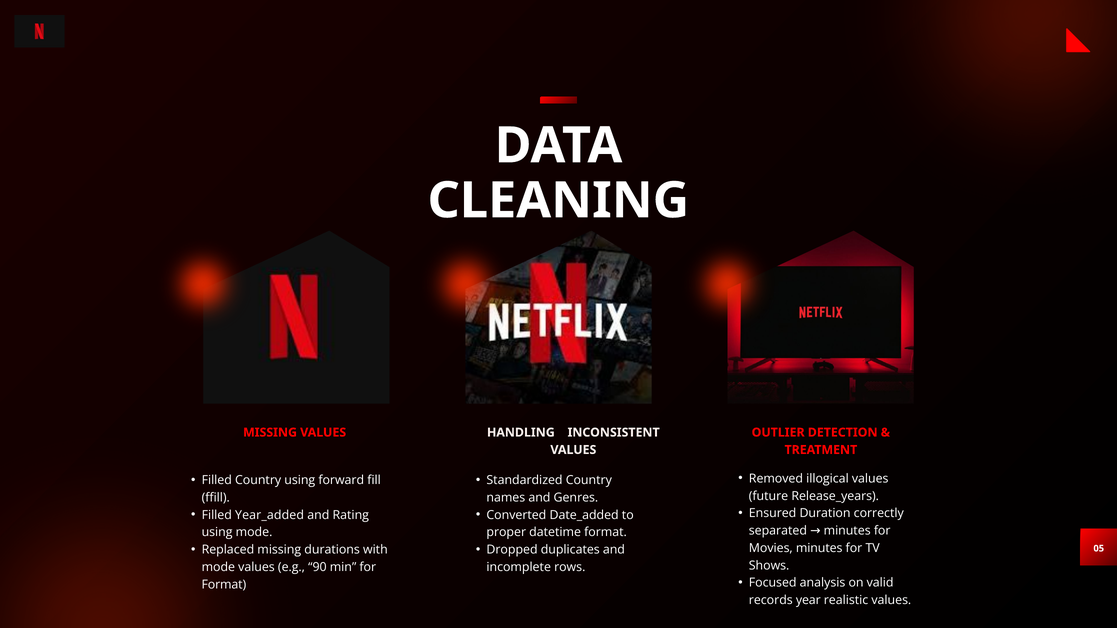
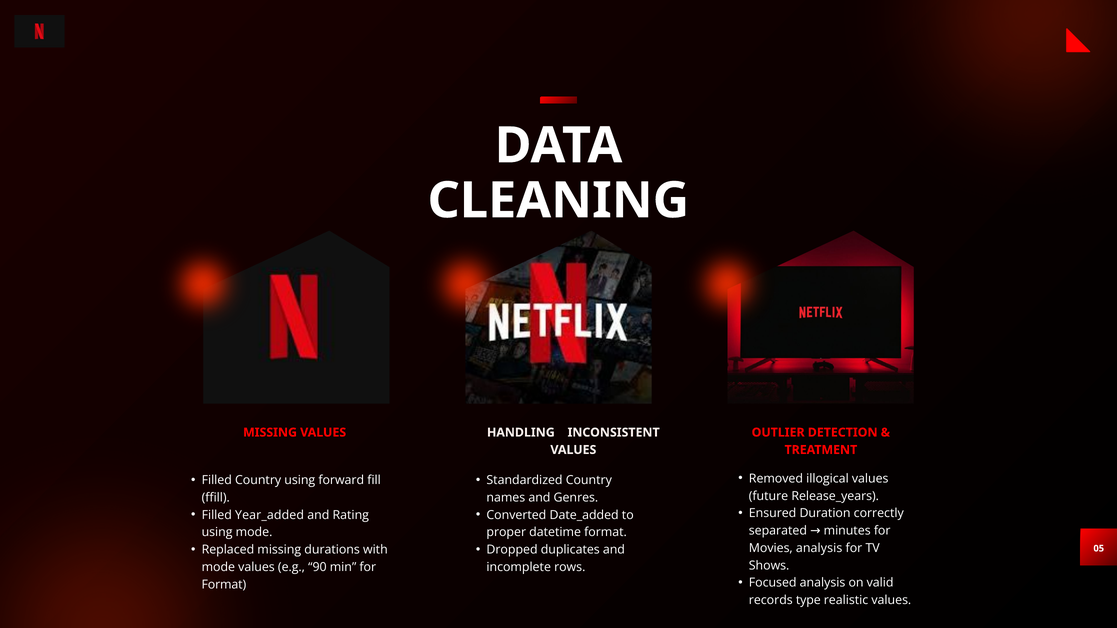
Movies minutes: minutes -> analysis
year: year -> type
